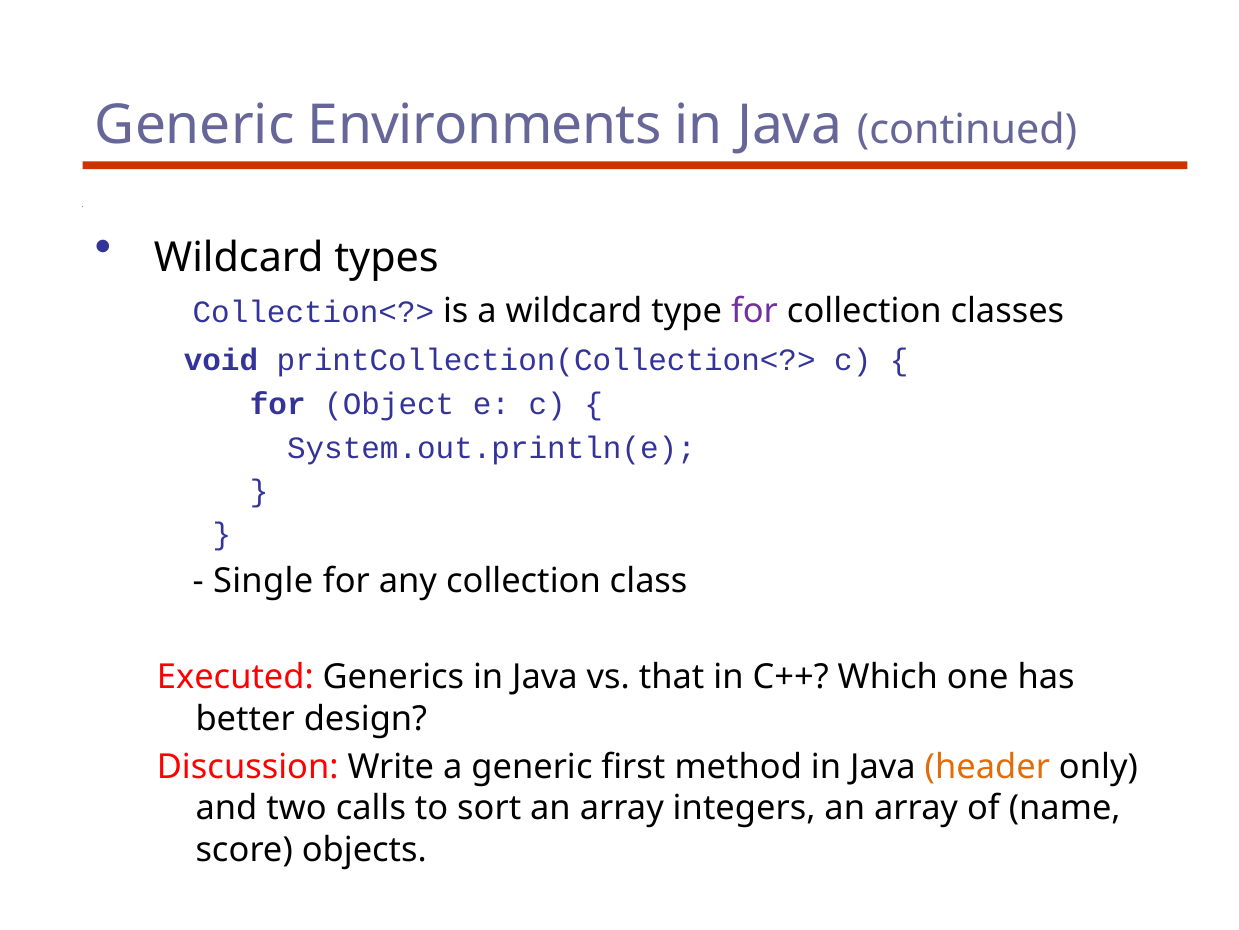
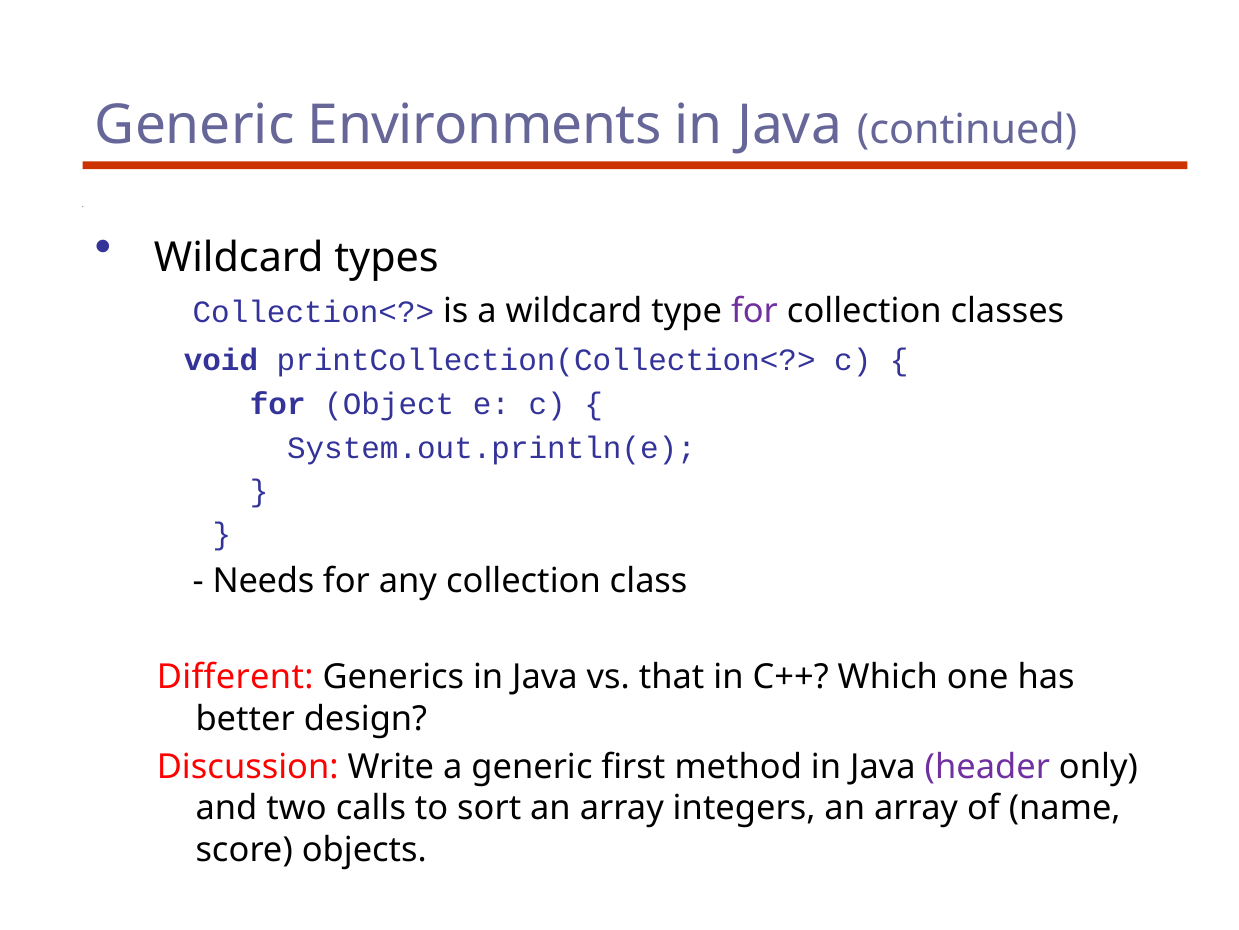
Single: Single -> Needs
Executed: Executed -> Different
header colour: orange -> purple
